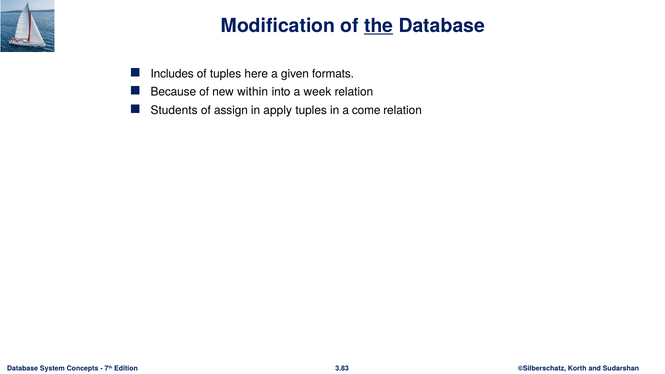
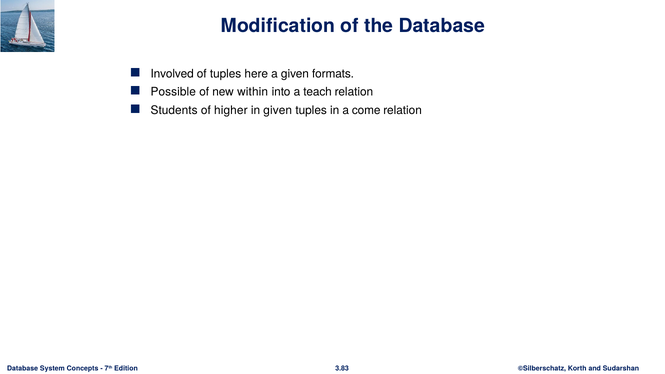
the underline: present -> none
Includes: Includes -> Involved
Because: Because -> Possible
week: week -> teach
assign: assign -> higher
in apply: apply -> given
